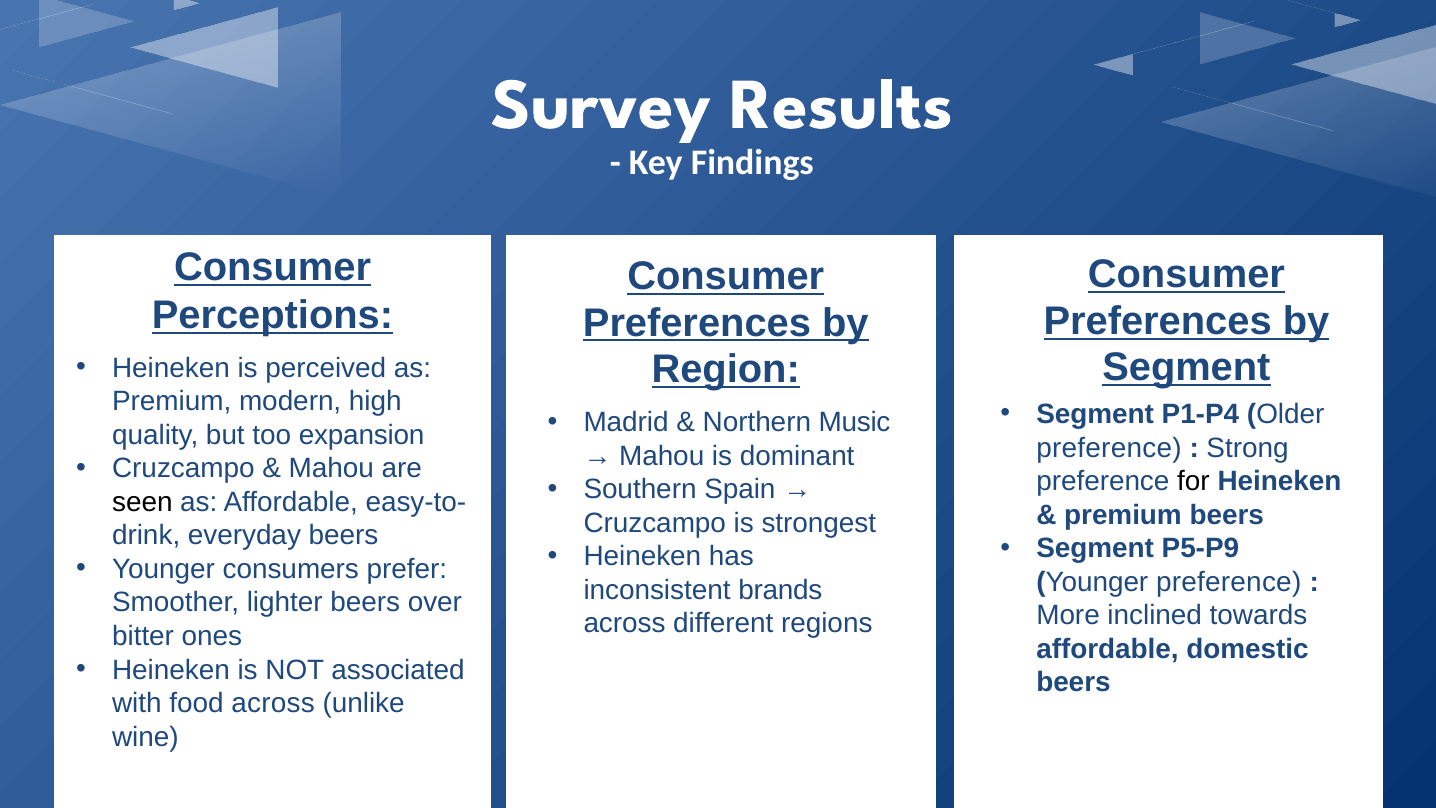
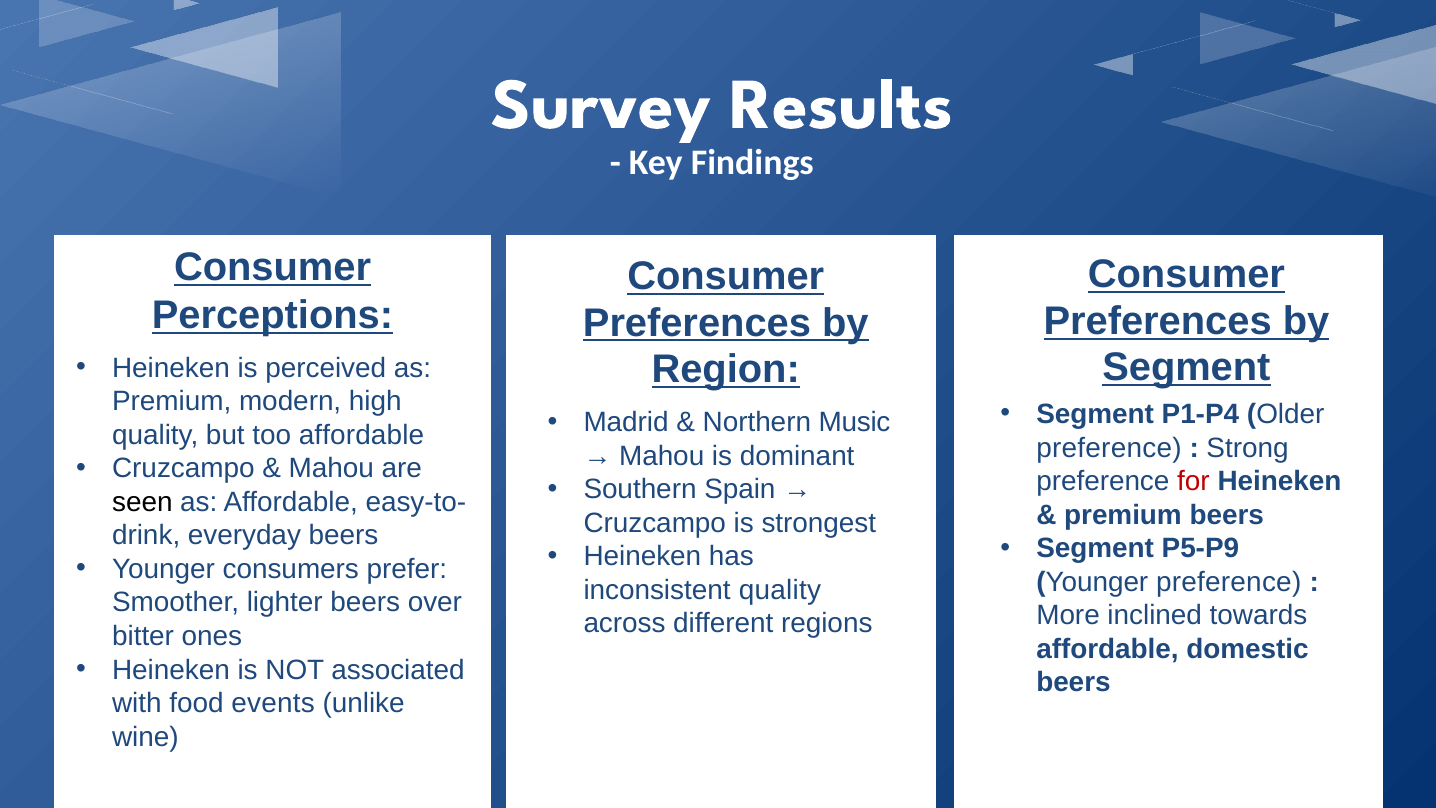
too expansion: expansion -> affordable
for colour: black -> red
inconsistent brands: brands -> quality
food across: across -> events
